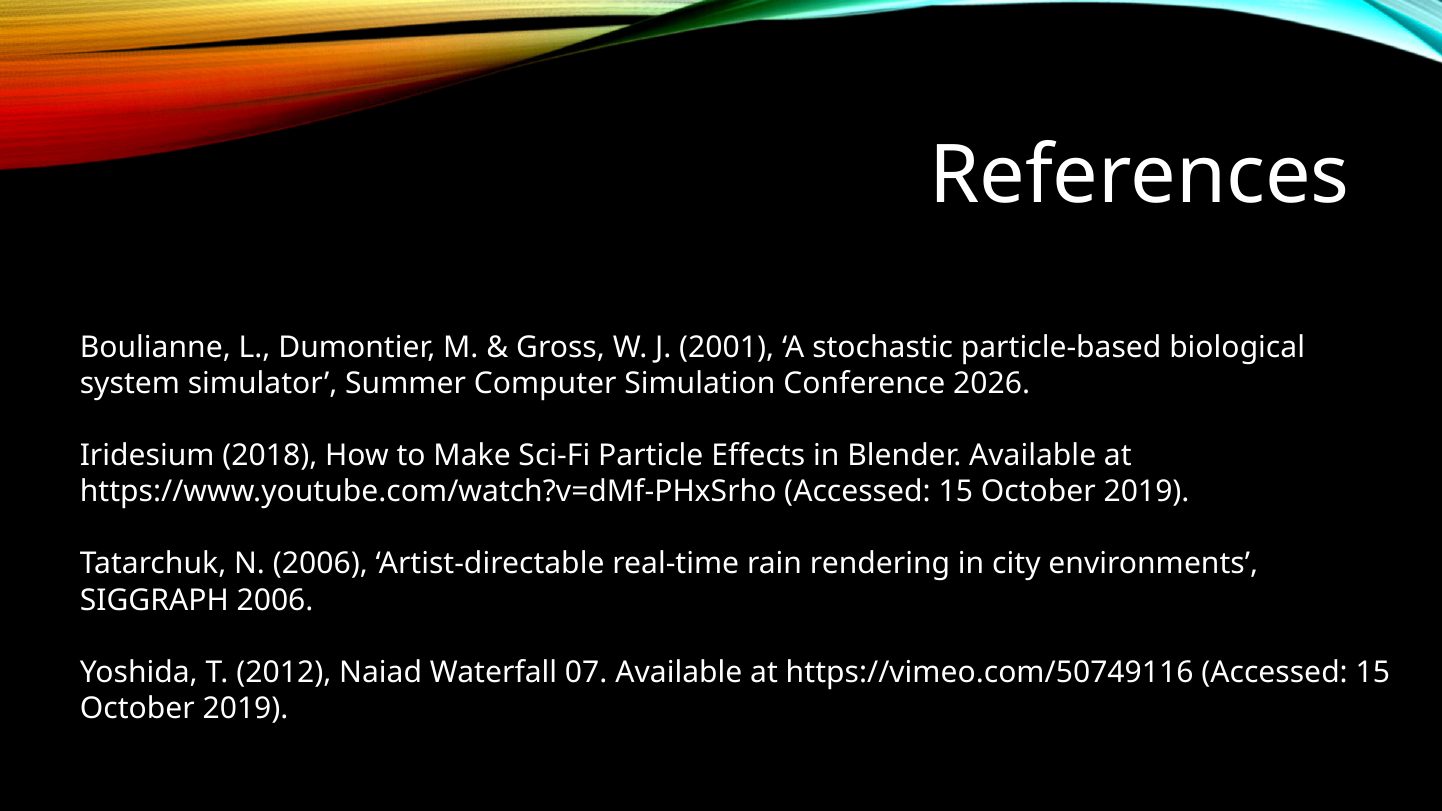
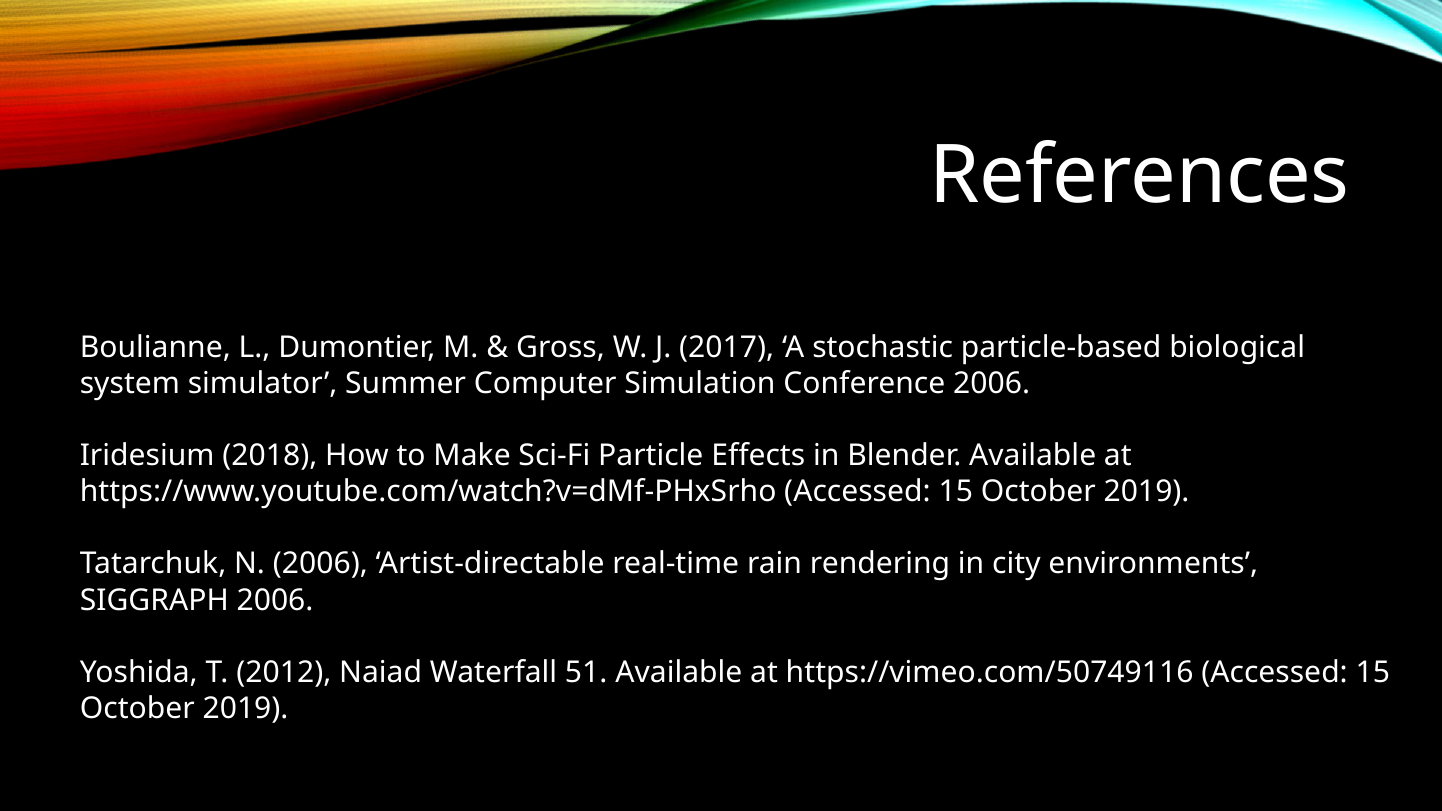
2001: 2001 -> 2017
Conference 2026: 2026 -> 2006
07: 07 -> 51
